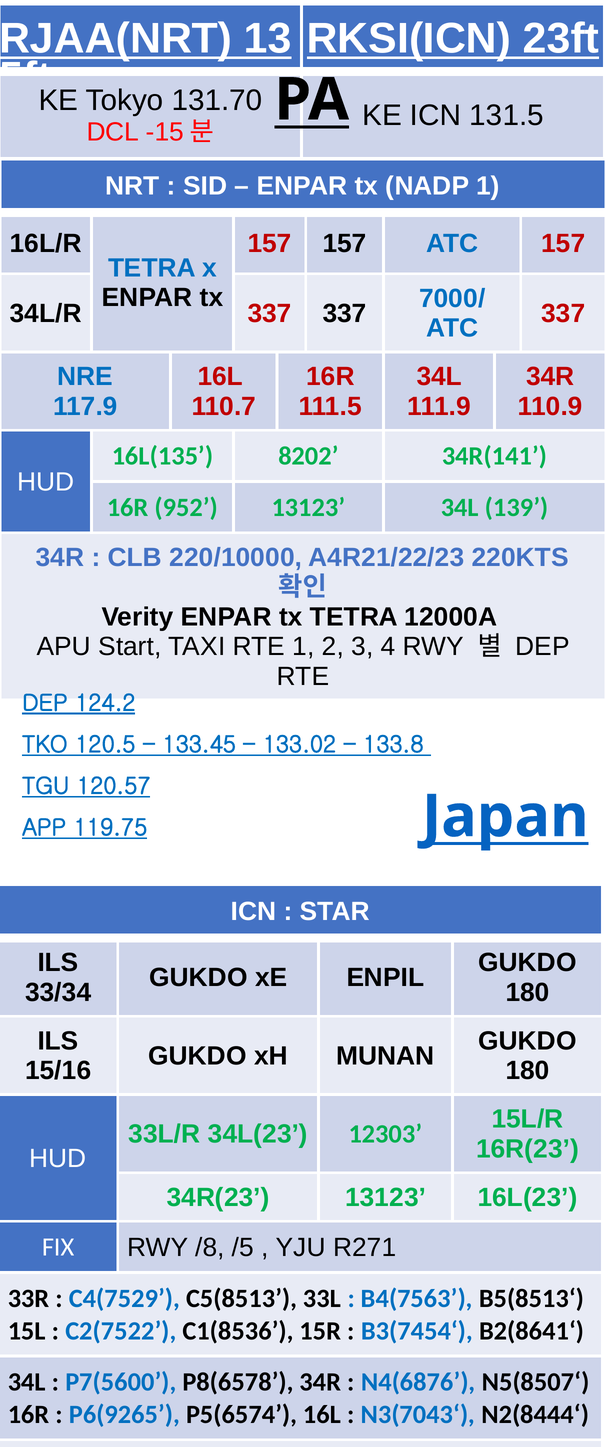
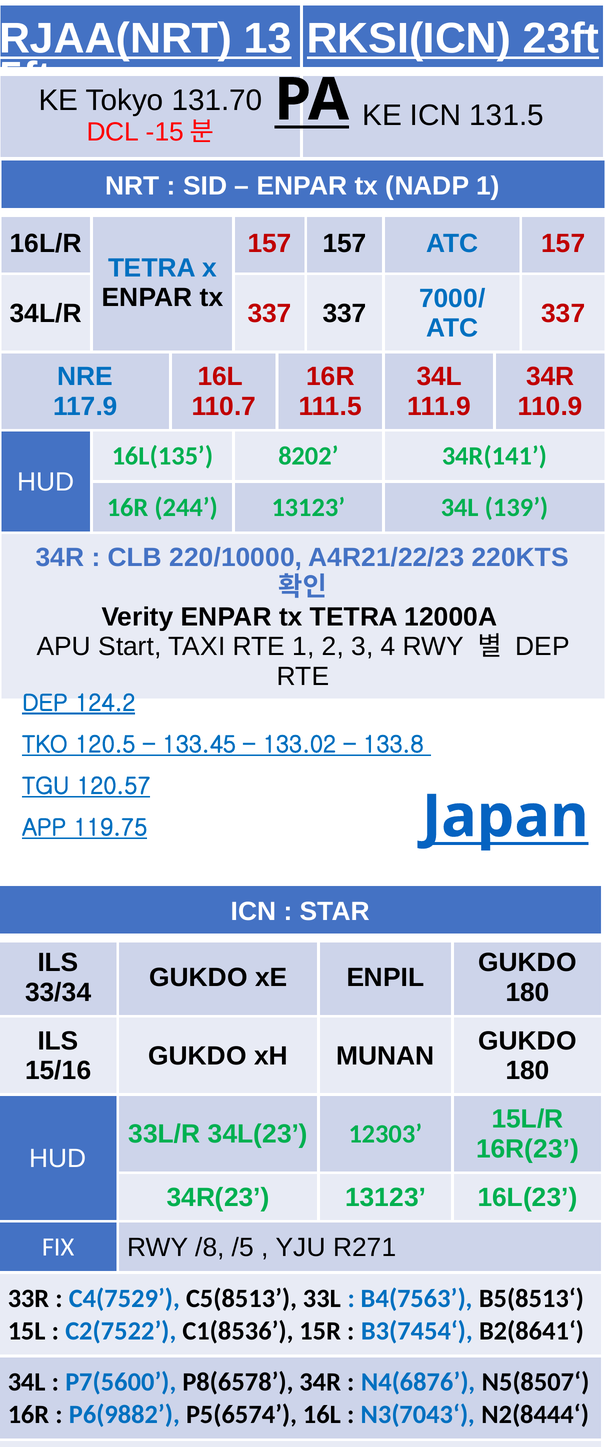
952: 952 -> 244
P6(9265: P6(9265 -> P6(9882
